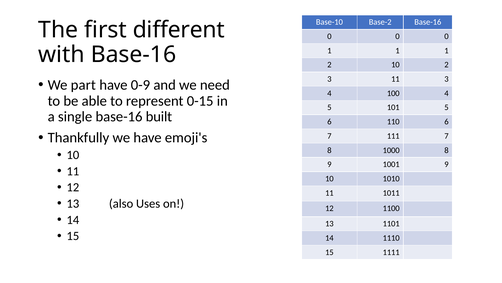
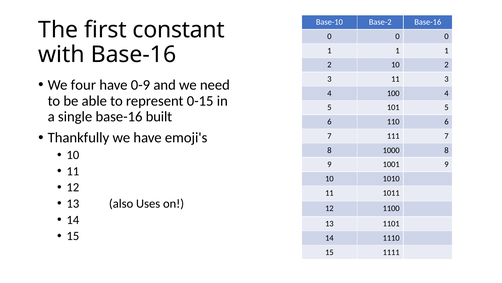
different: different -> constant
part: part -> four
